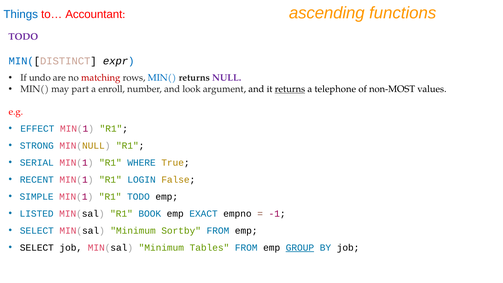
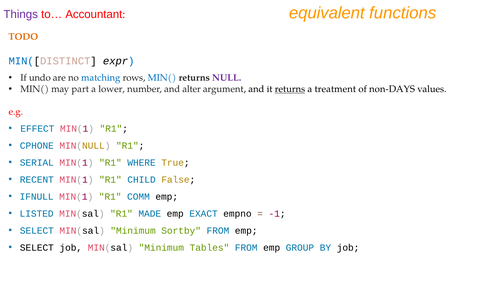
Things colour: blue -> purple
ascending: ascending -> equivalent
TODO at (23, 37) colour: purple -> orange
matching colour: red -> blue
enroll: enroll -> lower
look: look -> alter
telephone: telephone -> treatment
non-MOST: non-MOST -> non-DAYS
STRONG: STRONG -> CPHONE
LOGIN: LOGIN -> CHILD
SIMPLE: SIMPLE -> IFNULL
R1 TODO: TODO -> COMM
BOOK: BOOK -> MADE
GROUP underline: present -> none
